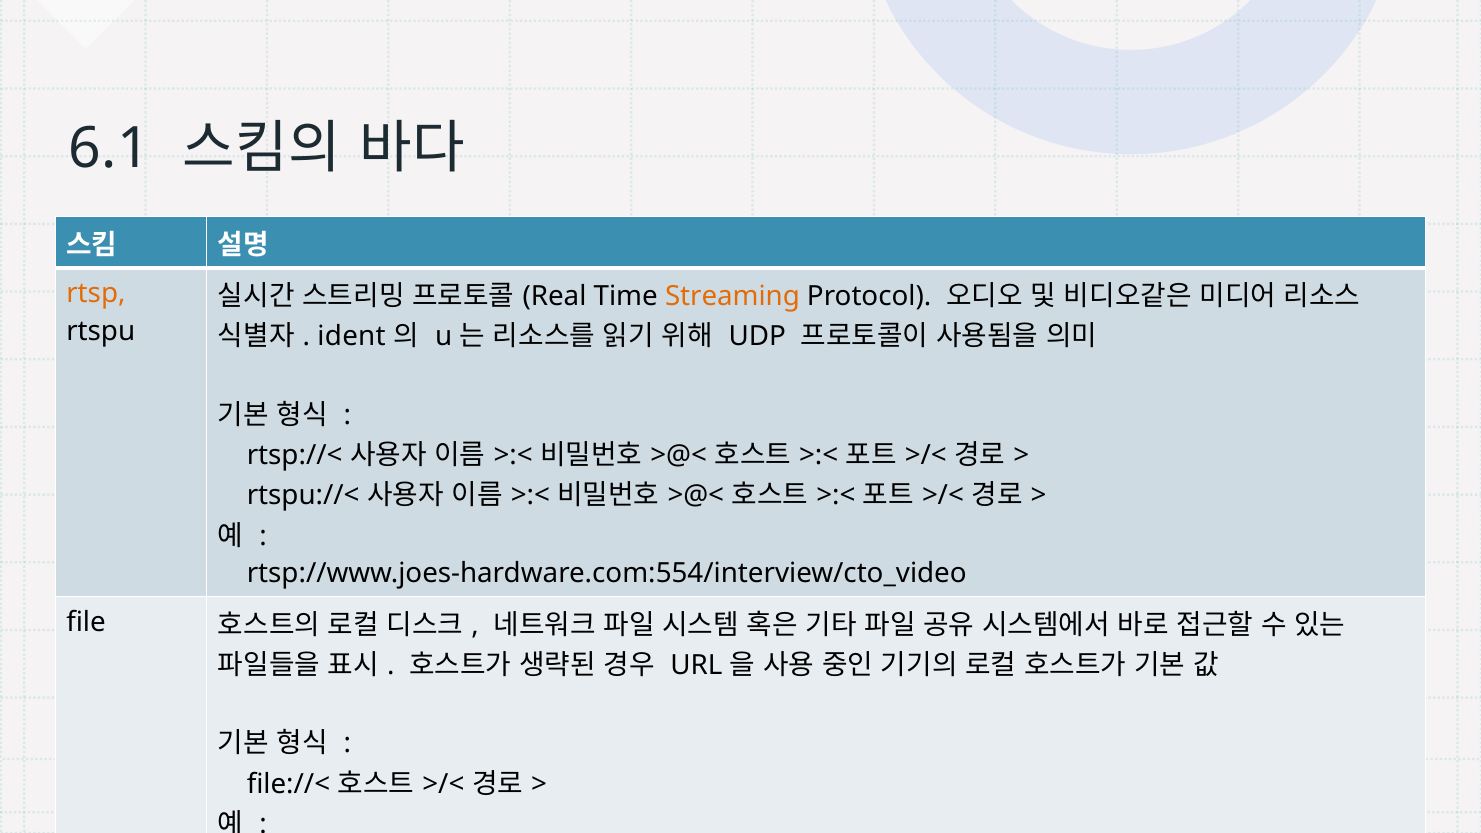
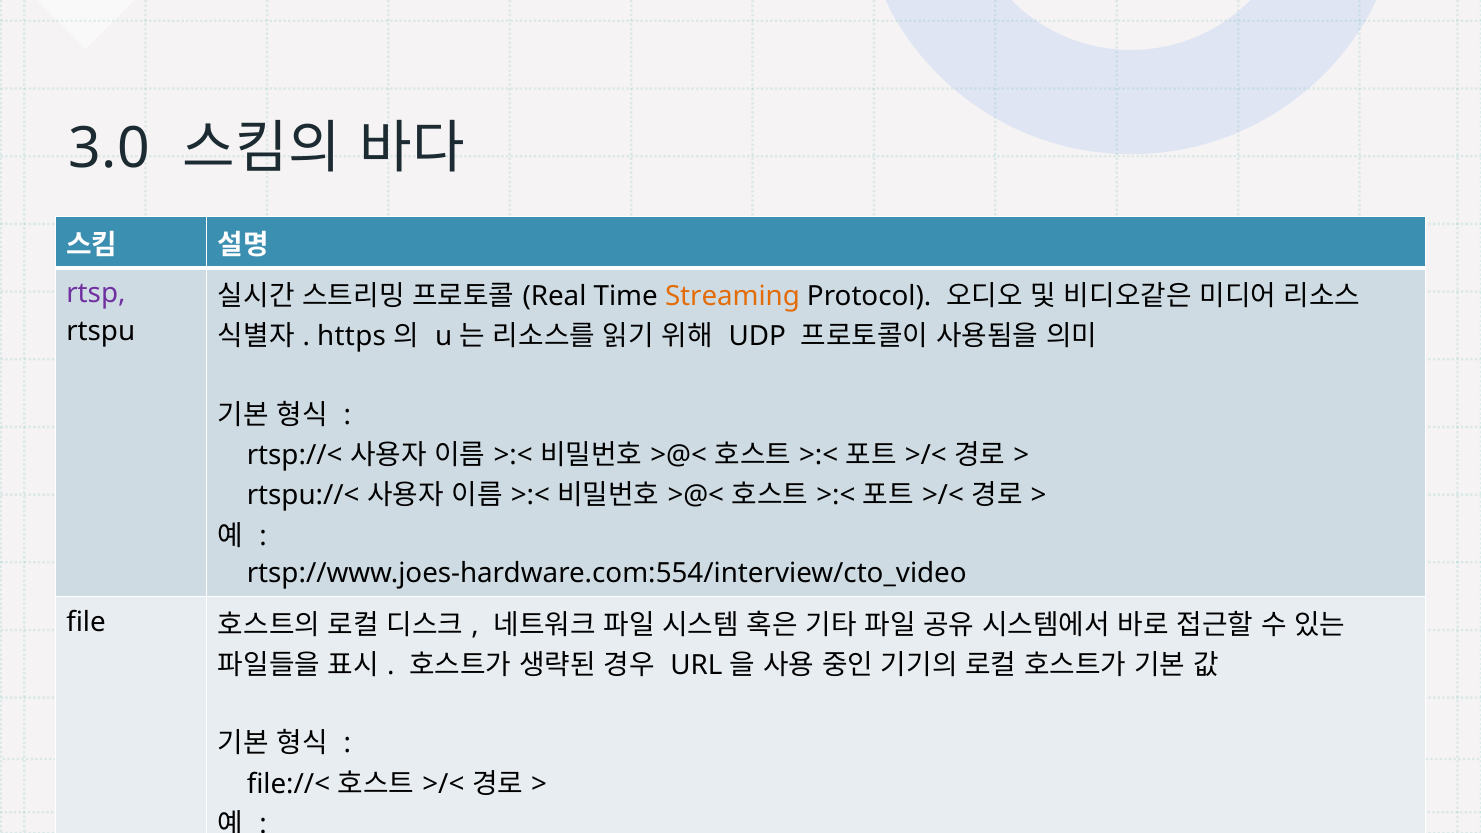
6.1: 6.1 -> 3.0
rtsp colour: orange -> purple
ident: ident -> https
